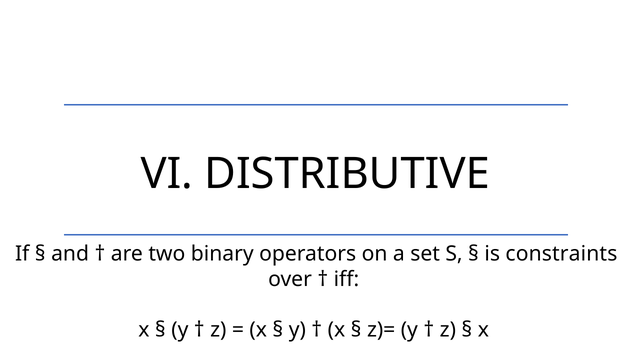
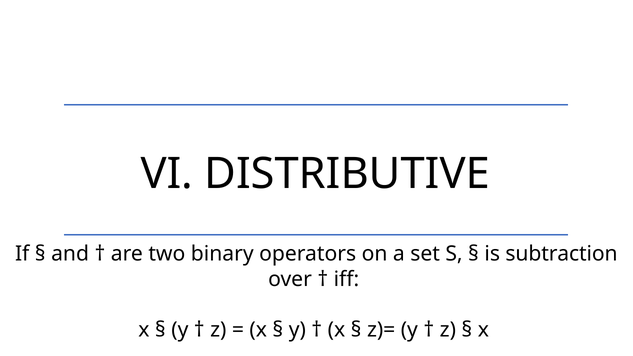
constraints: constraints -> subtraction
